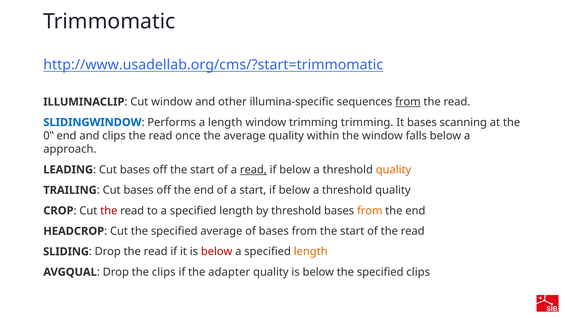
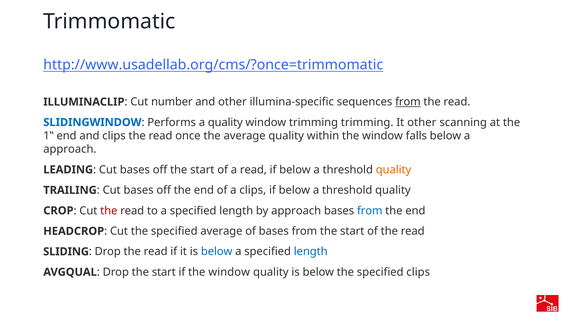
http://www.usadellab.org/cms/?start=trimmomatic: http://www.usadellab.org/cms/?start=trimmomatic -> http://www.usadellab.org/cms/?once=trimmomatic
Cut window: window -> number
a length: length -> quality
It bases: bases -> other
0‟: 0‟ -> 1‟
read at (253, 170) underline: present -> none
a start: start -> clips
by threshold: threshold -> approach
from at (370, 211) colour: orange -> blue
below at (217, 251) colour: red -> blue
length at (311, 251) colour: orange -> blue
Drop the clips: clips -> start
if the adapter: adapter -> window
